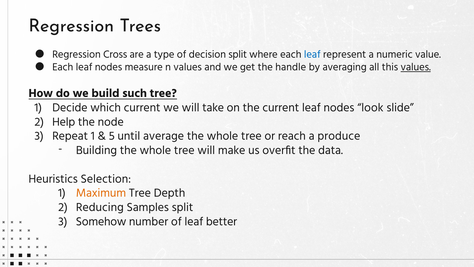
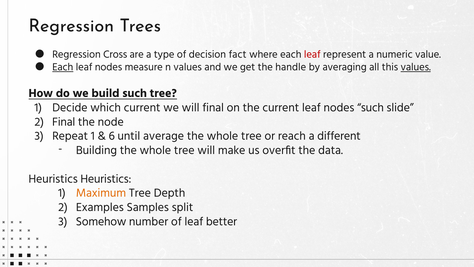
decision split: split -> fact
leaf at (312, 54) colour: blue -> red
Each at (63, 67) underline: none -> present
will take: take -> final
nodes look: look -> such
2 Help: Help -> Final
5: 5 -> 6
produce: produce -> different
Heuristics Selection: Selection -> Heuristics
Reducing: Reducing -> Examples
